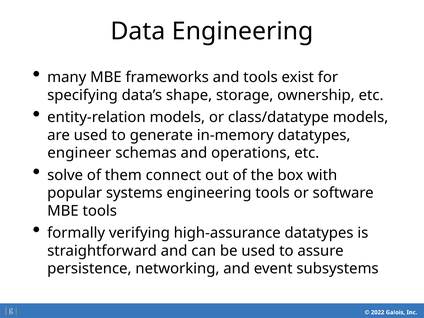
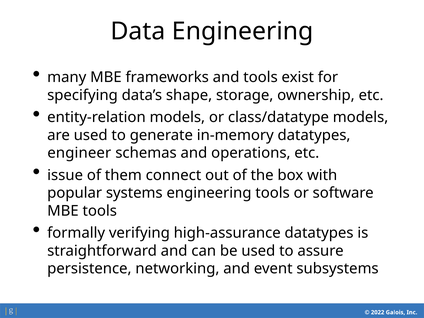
solve: solve -> issue
